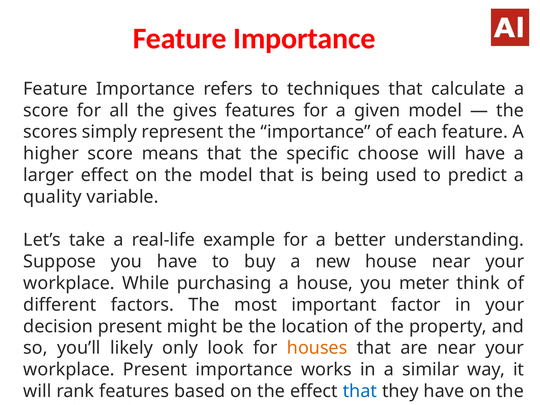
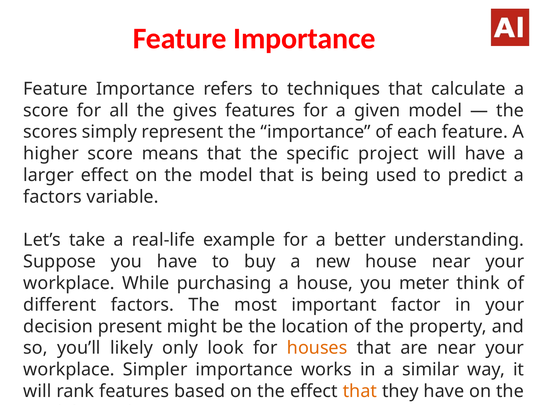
choose: choose -> project
quality at (53, 197): quality -> factors
workplace Present: Present -> Simpler
that at (360, 391) colour: blue -> orange
